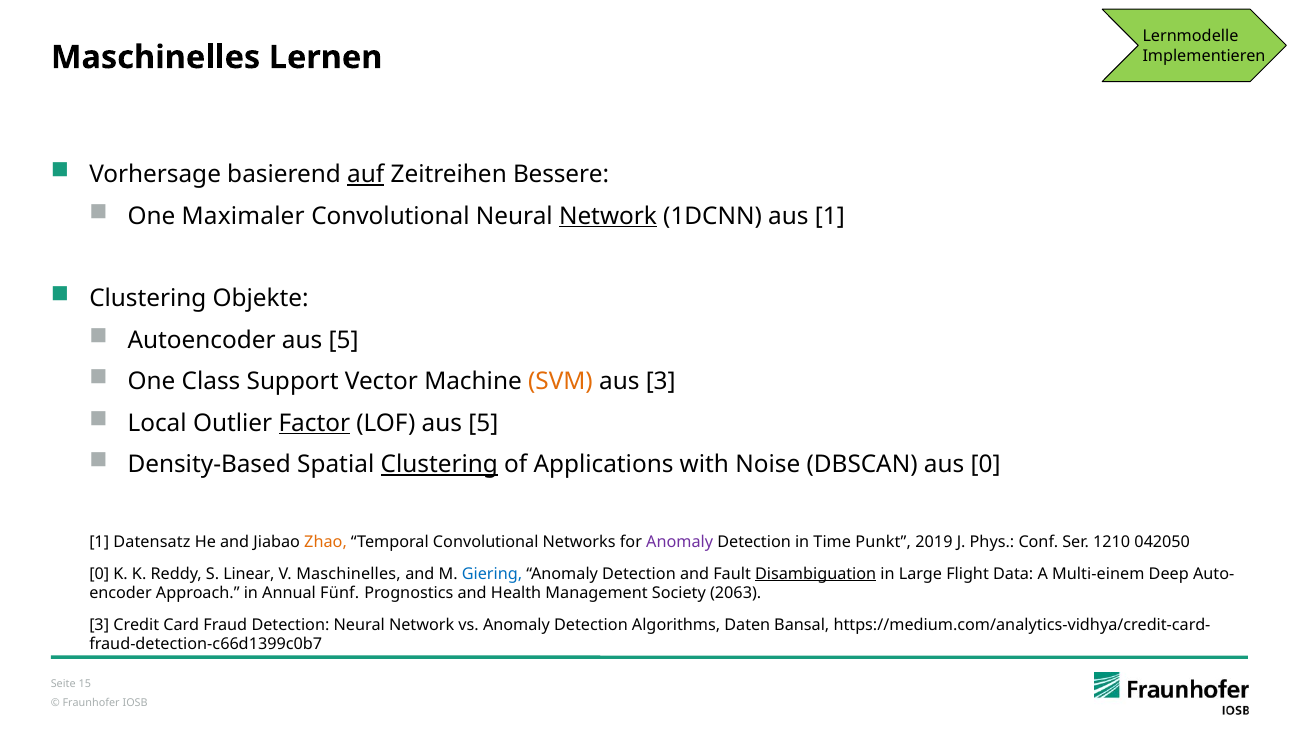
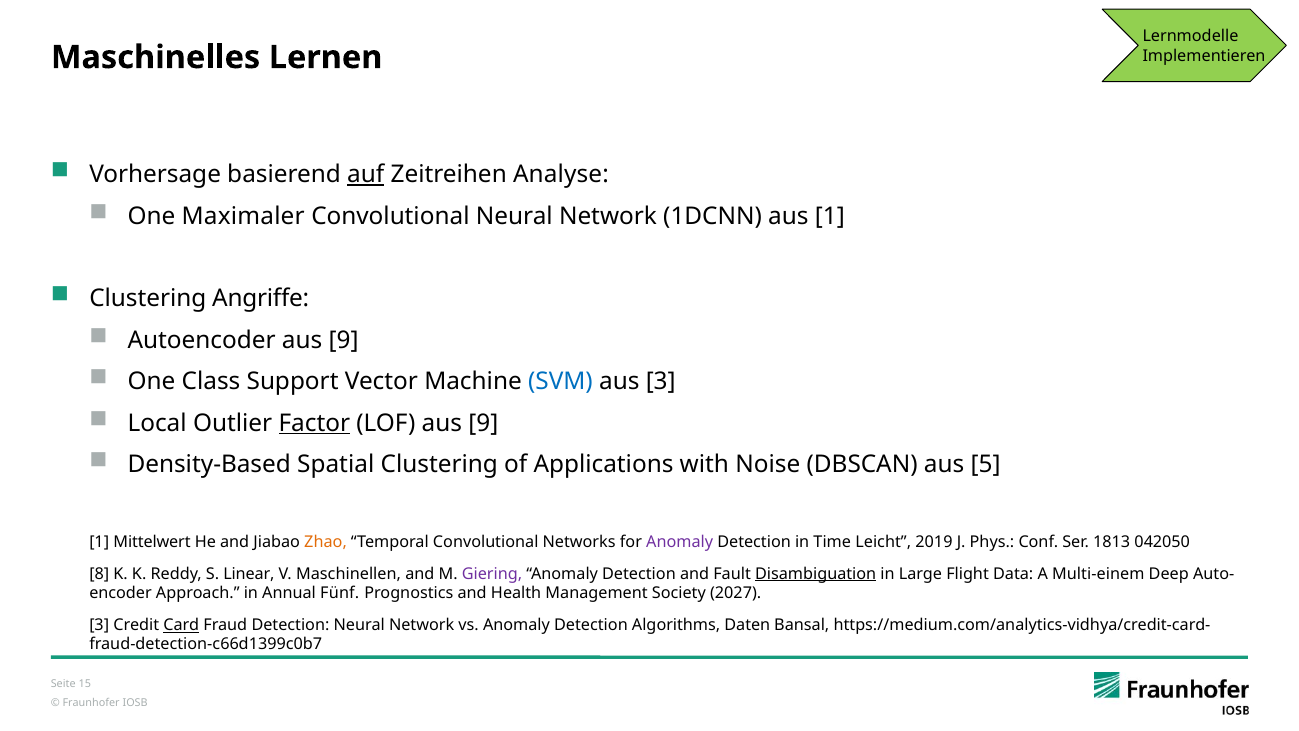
Bessere: Bessere -> Analyse
Network at (608, 216) underline: present -> none
Objekte: Objekte -> Angriffe
Autoencoder aus 5: 5 -> 9
SVM colour: orange -> blue
LOF aus 5: 5 -> 9
Clustering at (439, 465) underline: present -> none
aus 0: 0 -> 5
Datensatz: Datensatz -> Mittelwert
Punkt: Punkt -> Leicht
1210: 1210 -> 1813
0 at (99, 574): 0 -> 8
V Maschinelles: Maschinelles -> Maschinellen
Giering colour: blue -> purple
2063: 2063 -> 2027
Card underline: none -> present
